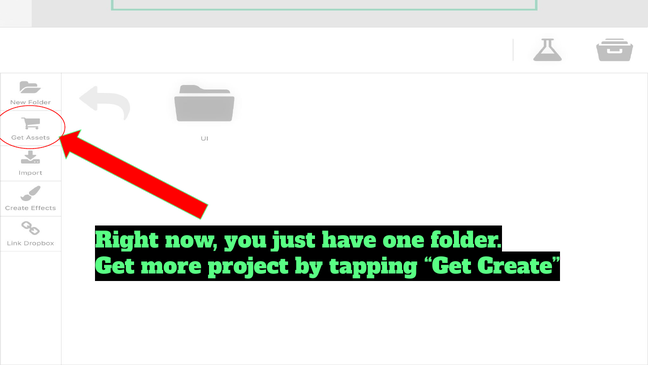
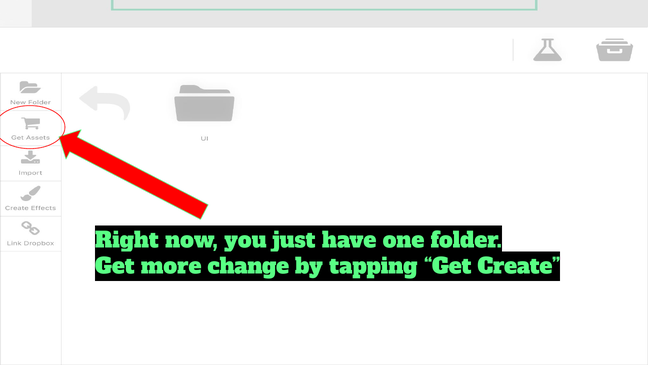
project: project -> change
